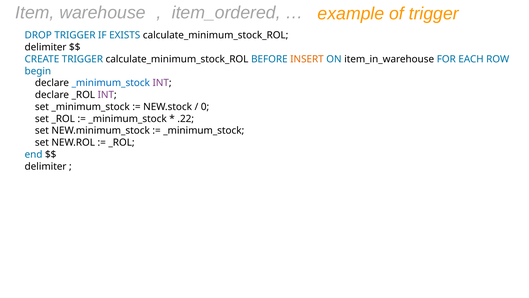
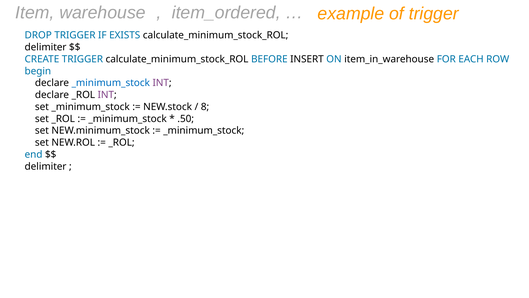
INSERT colour: orange -> black
0: 0 -> 8
.22: .22 -> .50
